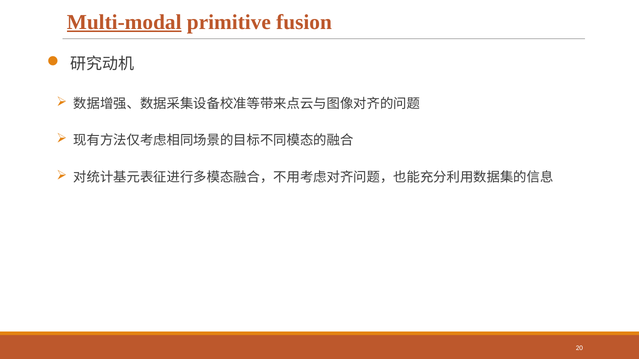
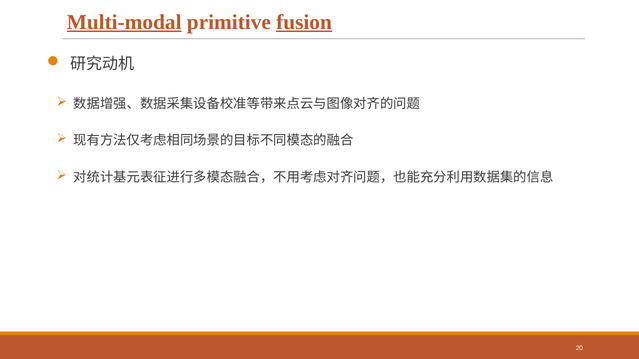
fusion underline: none -> present
